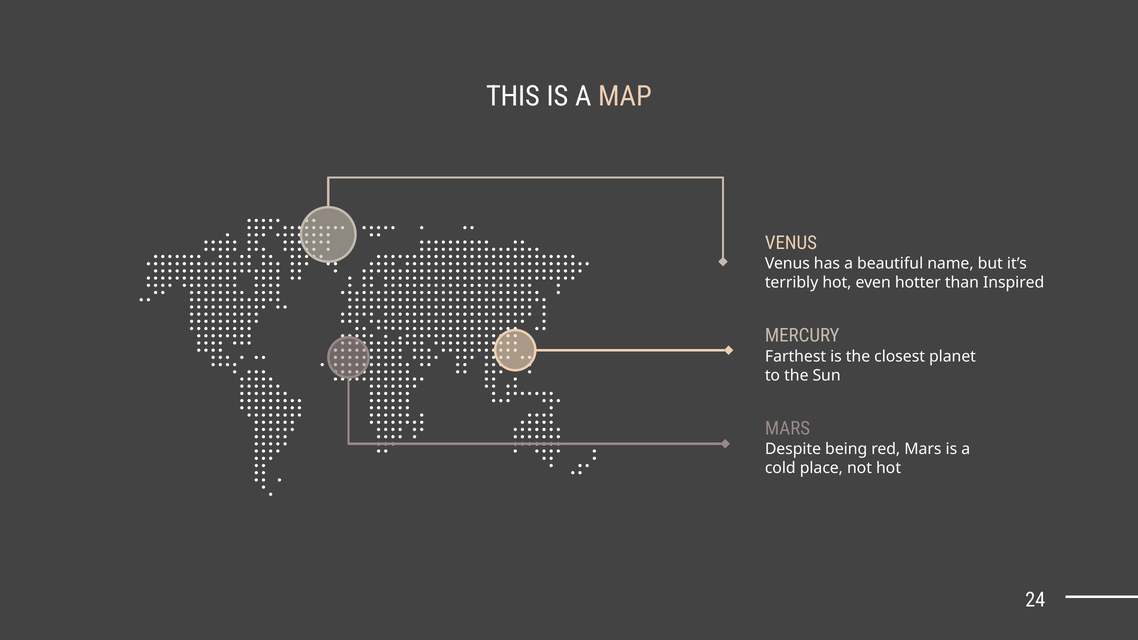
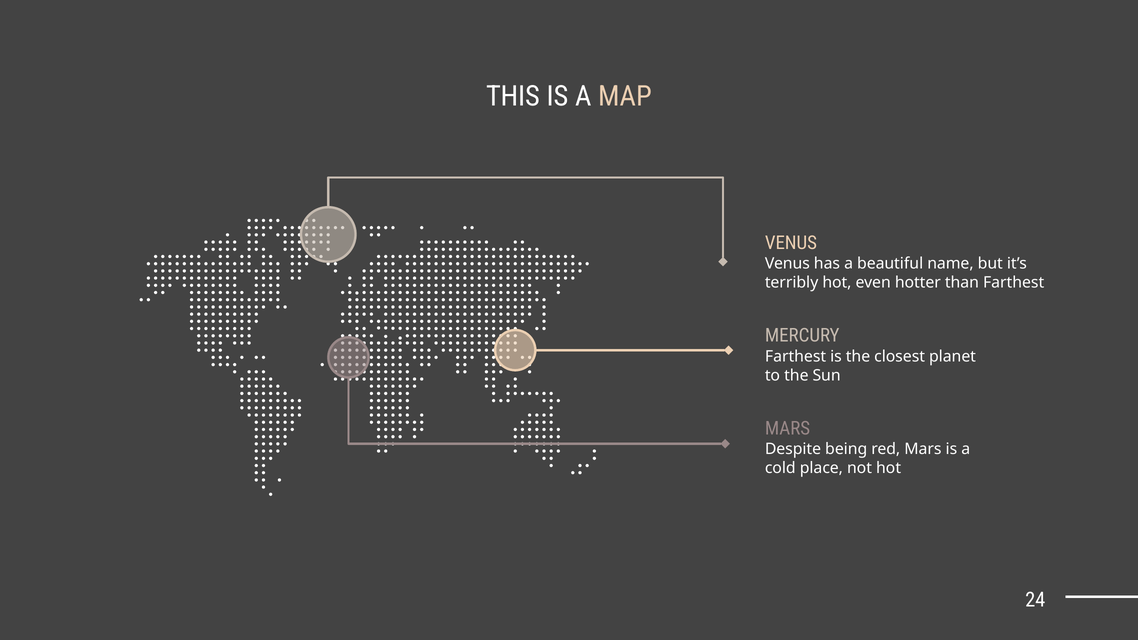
than Inspired: Inspired -> Farthest
